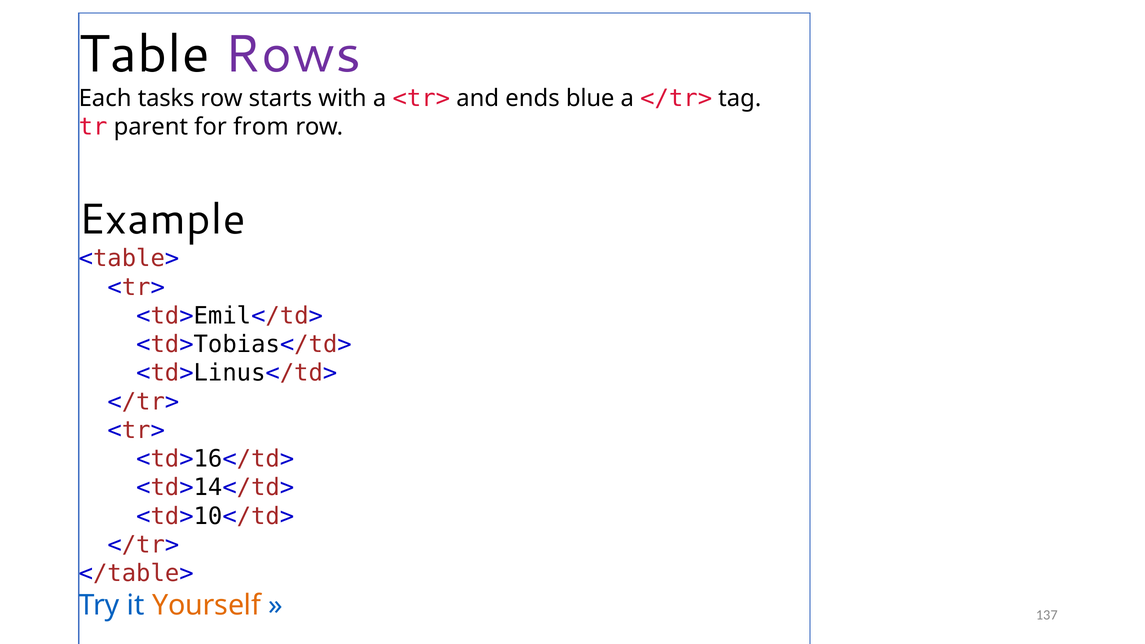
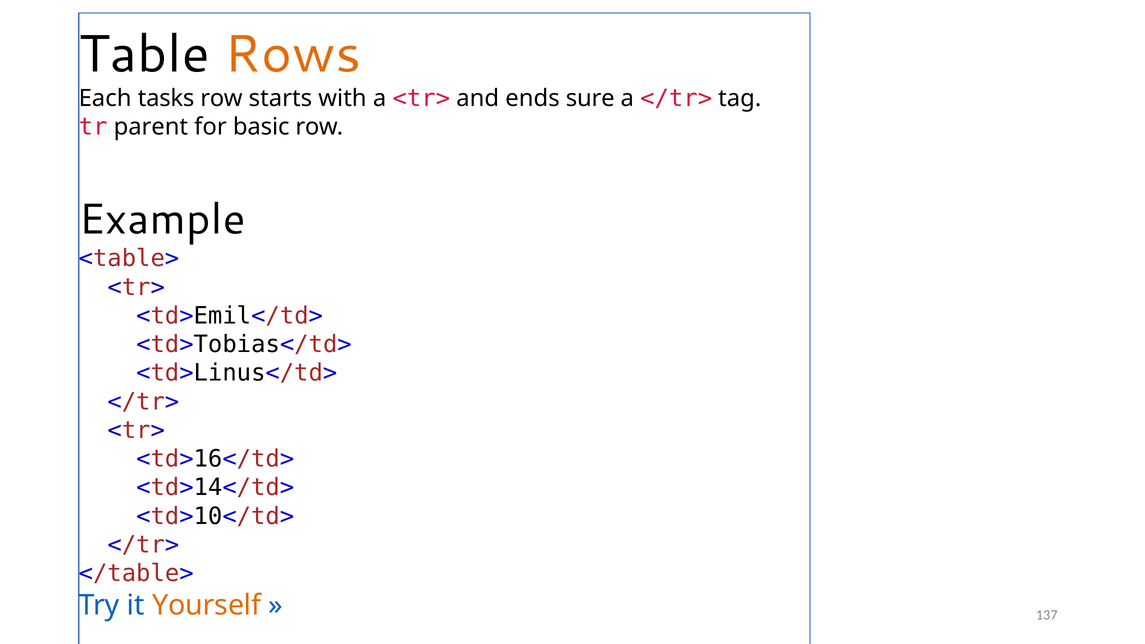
Rows colour: purple -> orange
blue: blue -> sure
from: from -> basic
